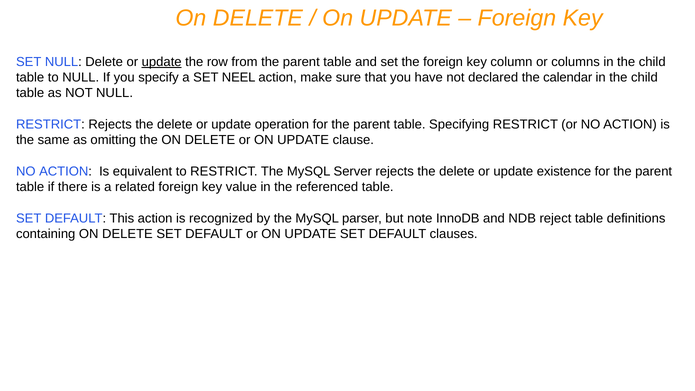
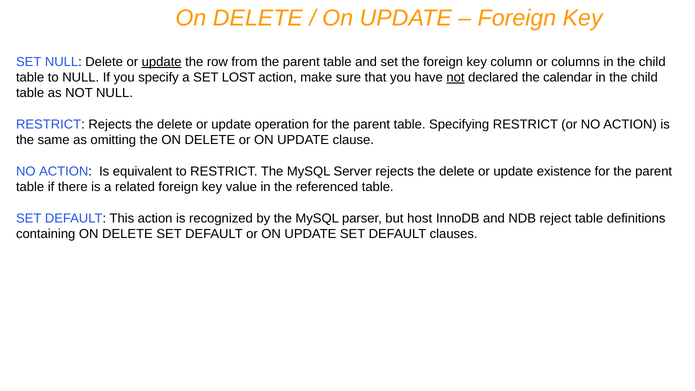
NEEL: NEEL -> LOST
not at (455, 78) underline: none -> present
note: note -> host
